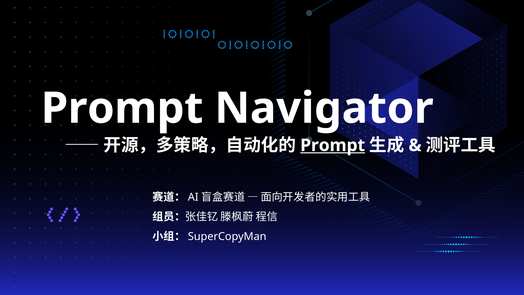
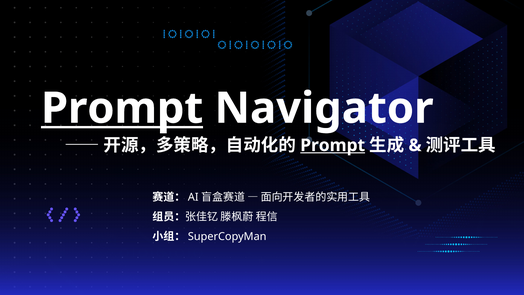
Prompt at (122, 108) underline: none -> present
